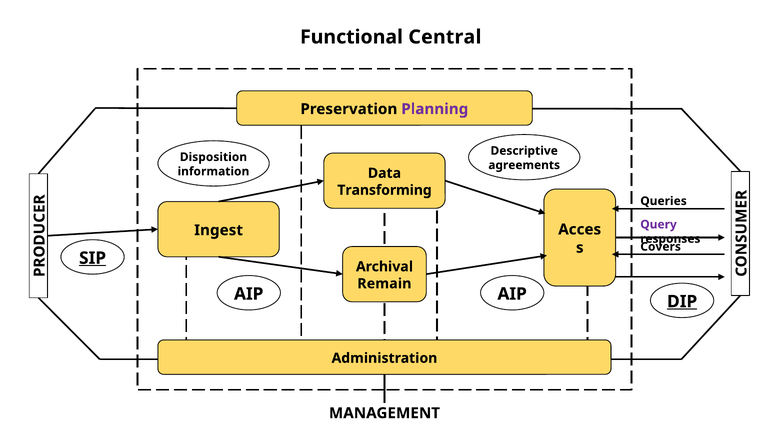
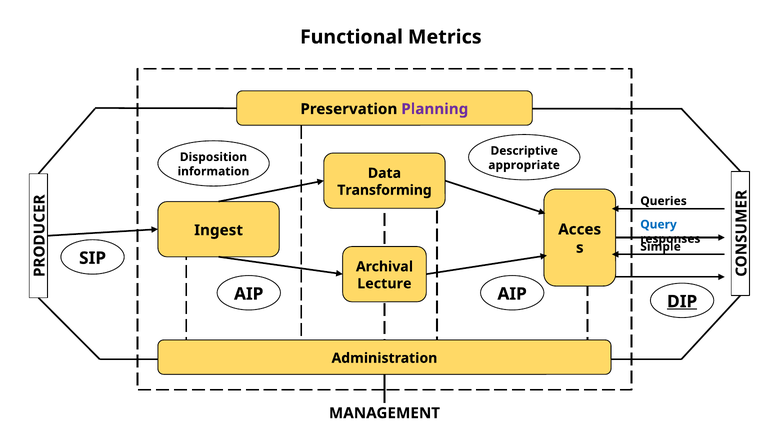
Central: Central -> Metrics
agreements: agreements -> appropriate
Query colour: purple -> blue
Covers: Covers -> Simple
SIP underline: present -> none
Remain: Remain -> Lecture
